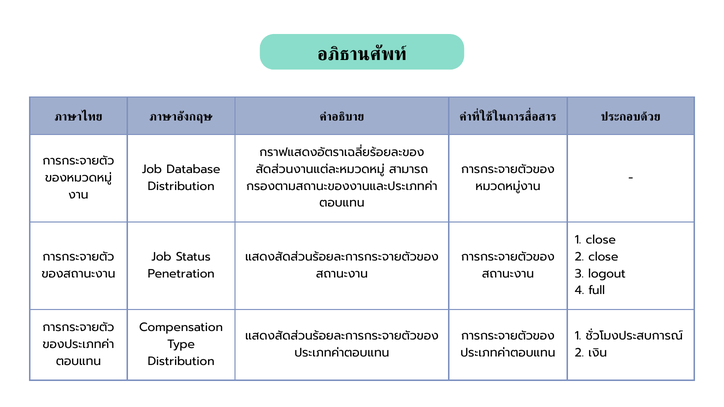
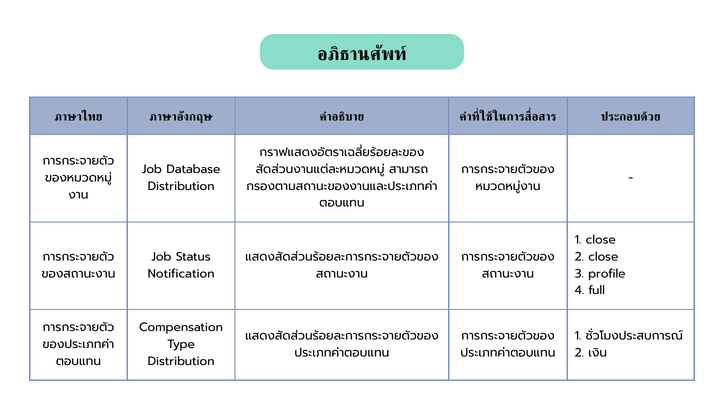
Penetration: Penetration -> Notification
logout: logout -> profile
